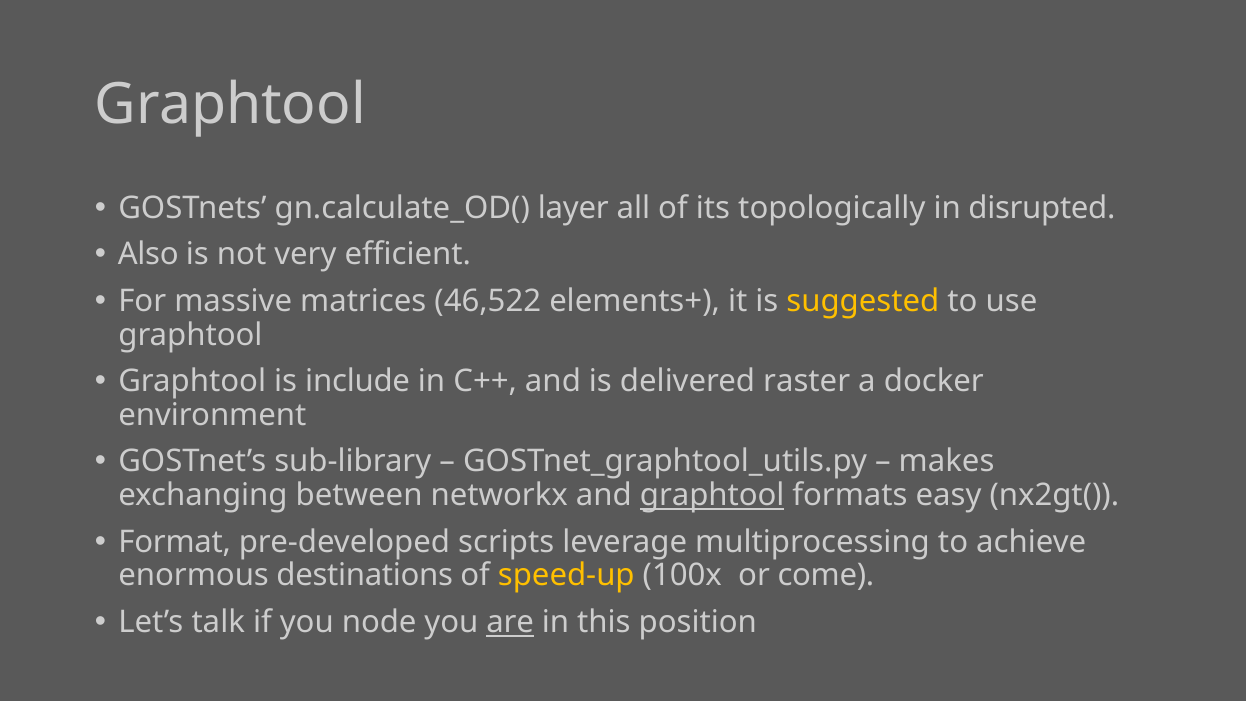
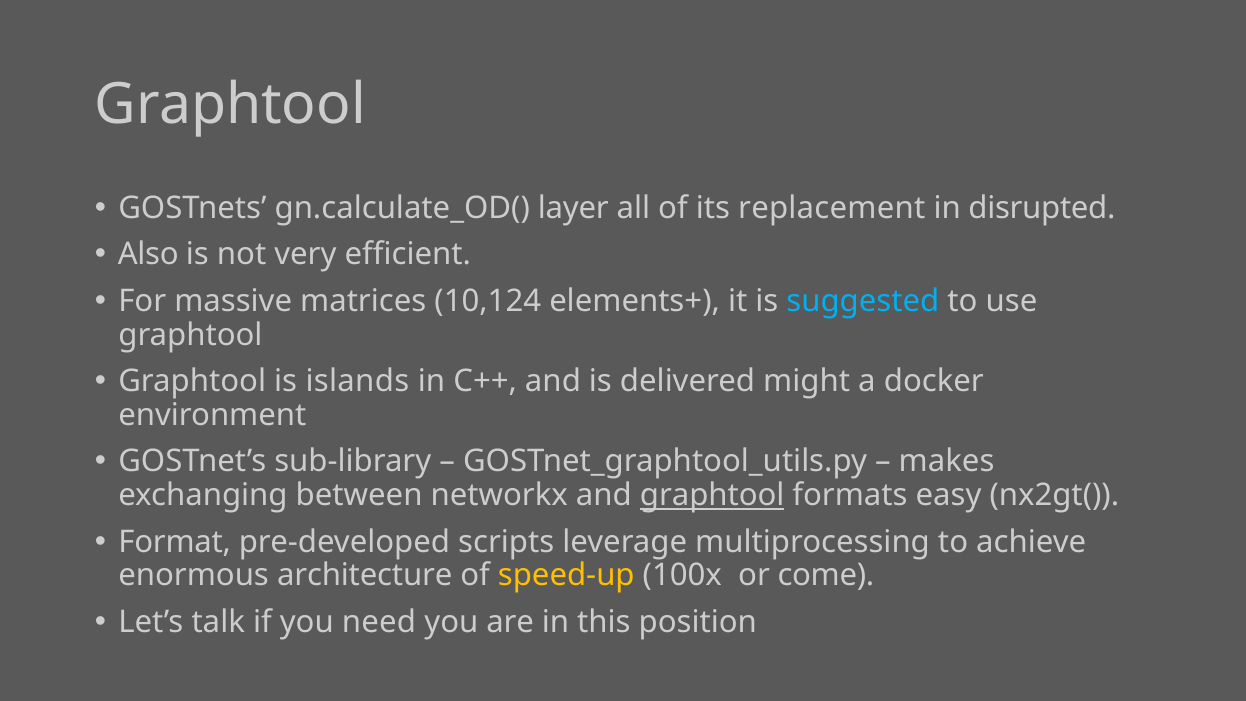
topologically: topologically -> replacement
46,522: 46,522 -> 10,124
suggested colour: yellow -> light blue
include: include -> islands
raster: raster -> might
destinations: destinations -> architecture
node: node -> need
are underline: present -> none
